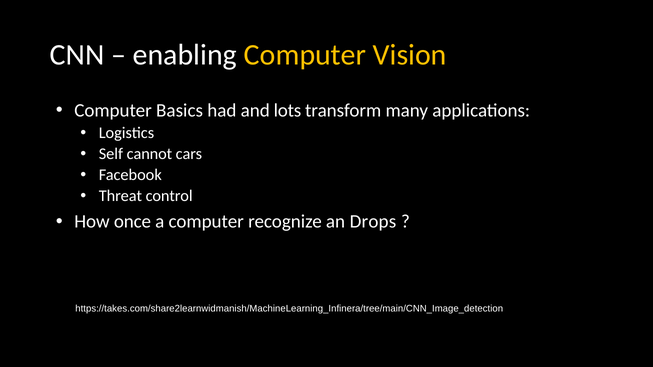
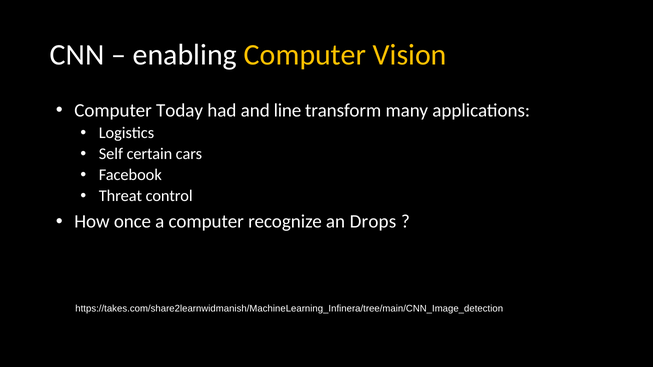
Basics: Basics -> Today
lots: lots -> line
cannot: cannot -> certain
